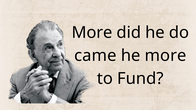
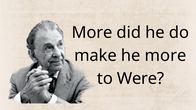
came: came -> make
Fund: Fund -> Were
